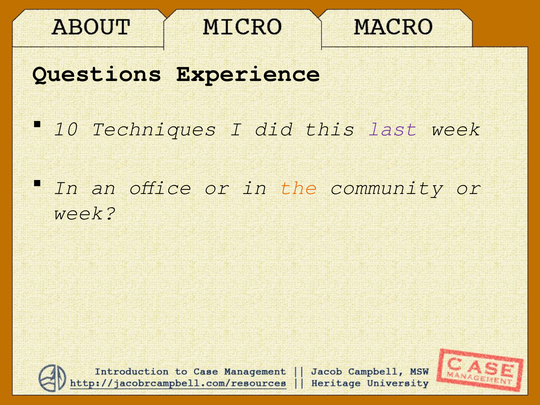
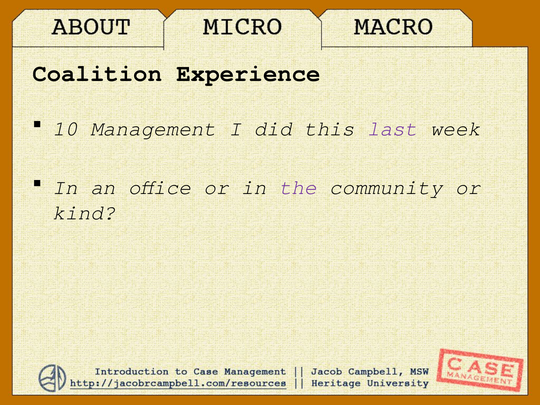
Questions: Questions -> Coalition
Techniques: Techniques -> Management
the colour: orange -> purple
week at (84, 212): week -> kind
